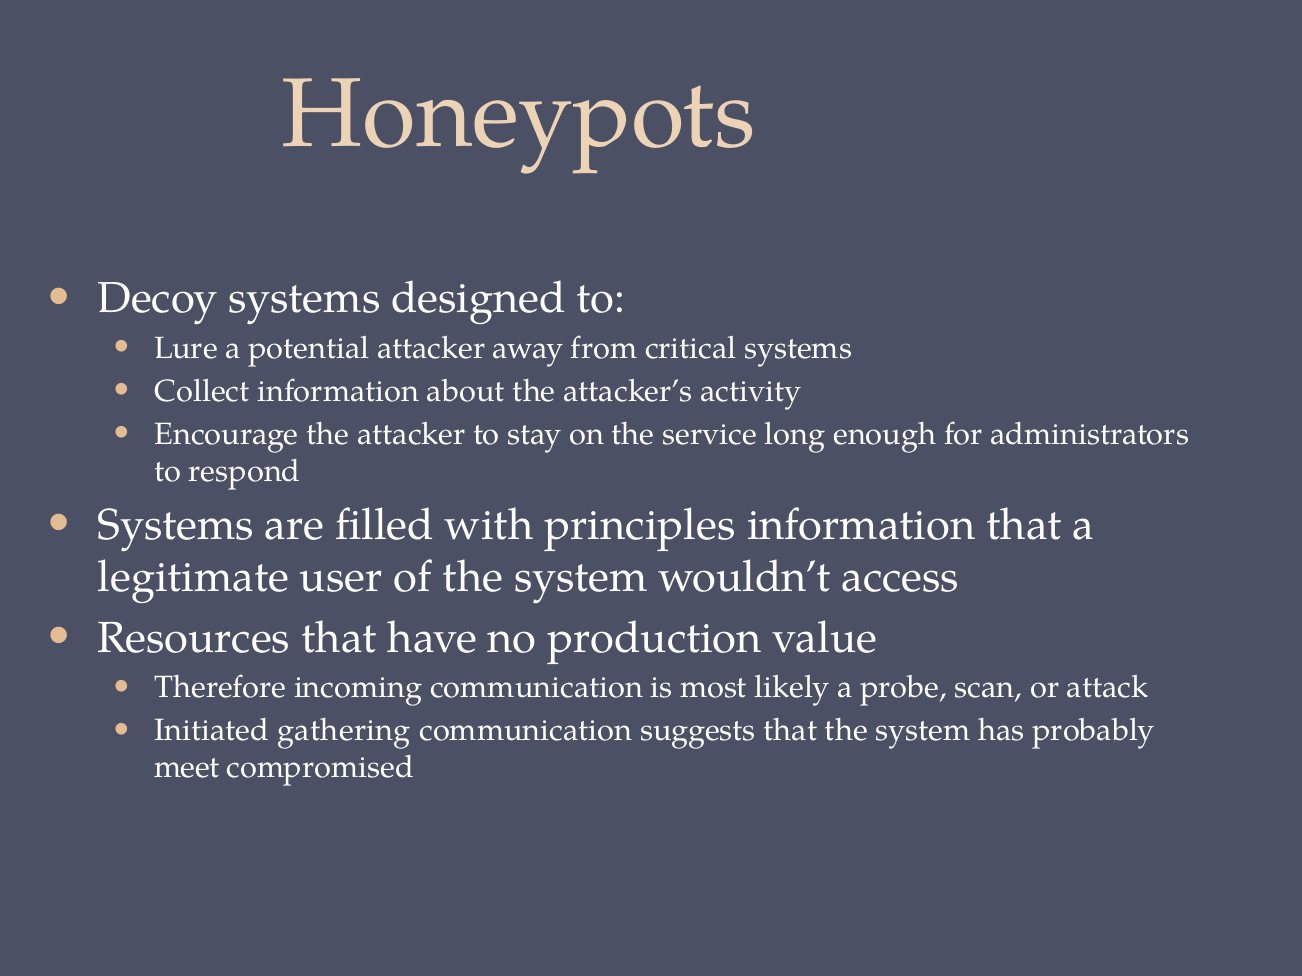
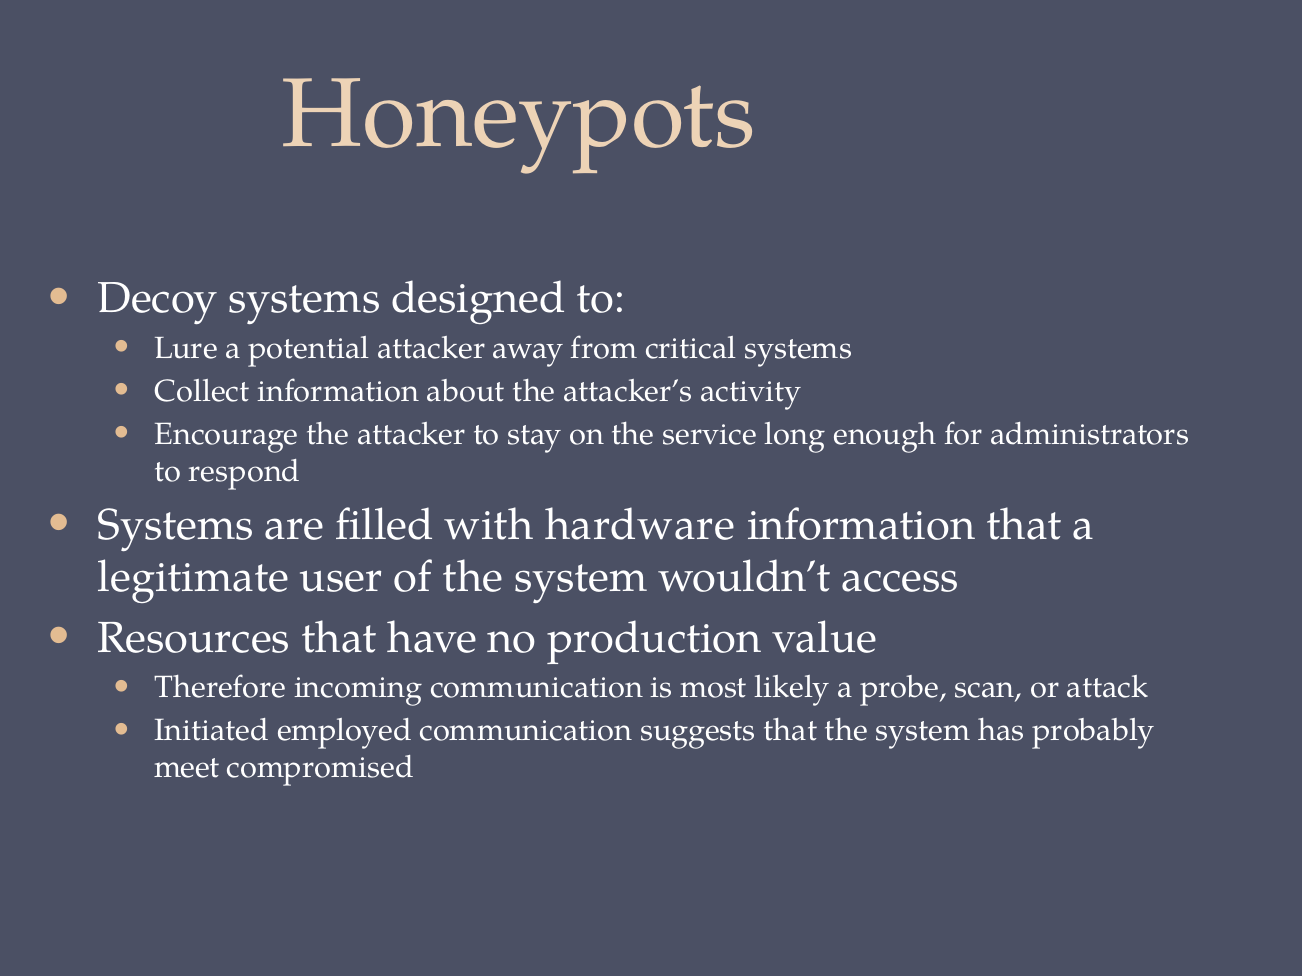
principles: principles -> hardware
gathering: gathering -> employed
